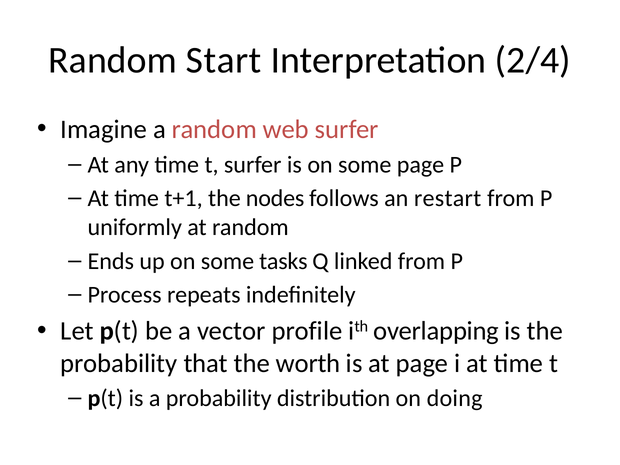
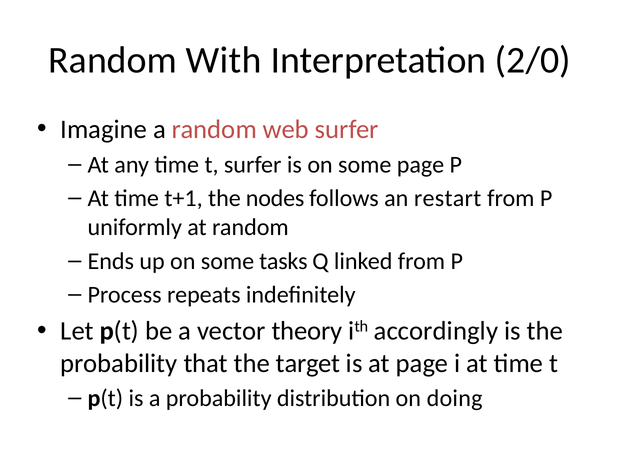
Start: Start -> With
2/4: 2/4 -> 2/0
profile: profile -> theory
overlapping: overlapping -> accordingly
worth: worth -> target
